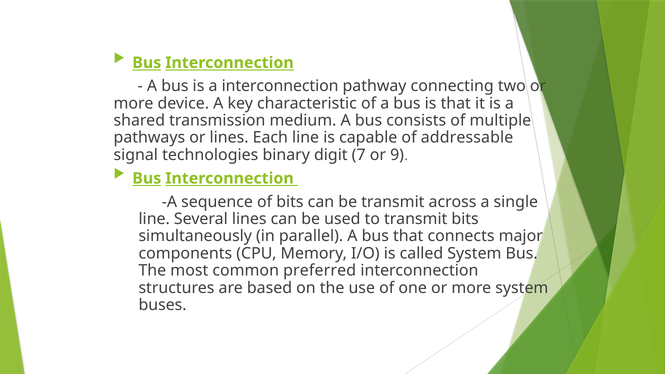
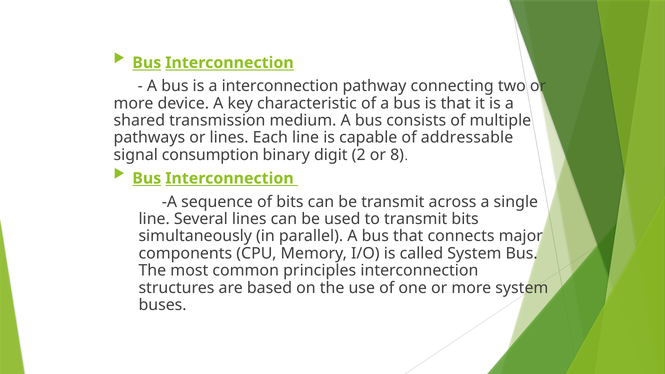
technologies: technologies -> consumption
7: 7 -> 2
9: 9 -> 8
preferred: preferred -> principles
